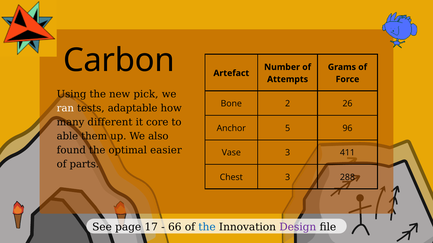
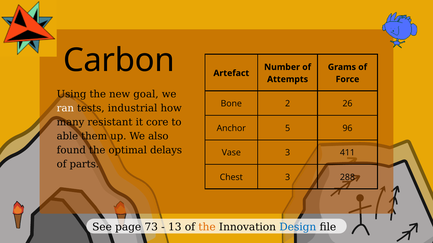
pick: pick -> goal
adaptable: adaptable -> industrial
different: different -> resistant
easier: easier -> delays
17: 17 -> 73
66: 66 -> 13
the at (207, 227) colour: blue -> orange
Design colour: purple -> blue
